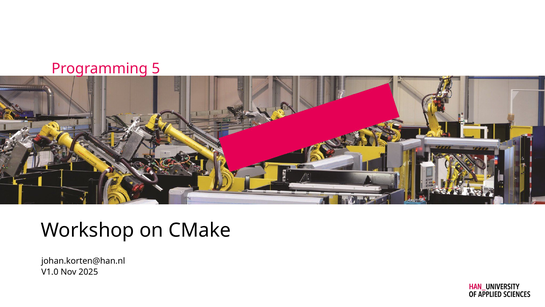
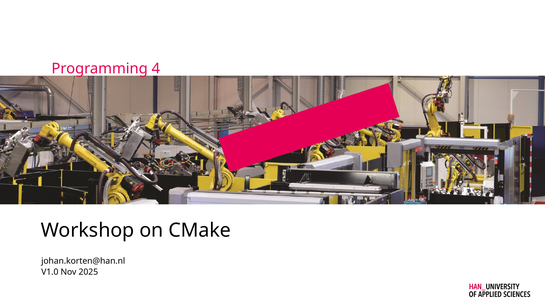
5: 5 -> 4
